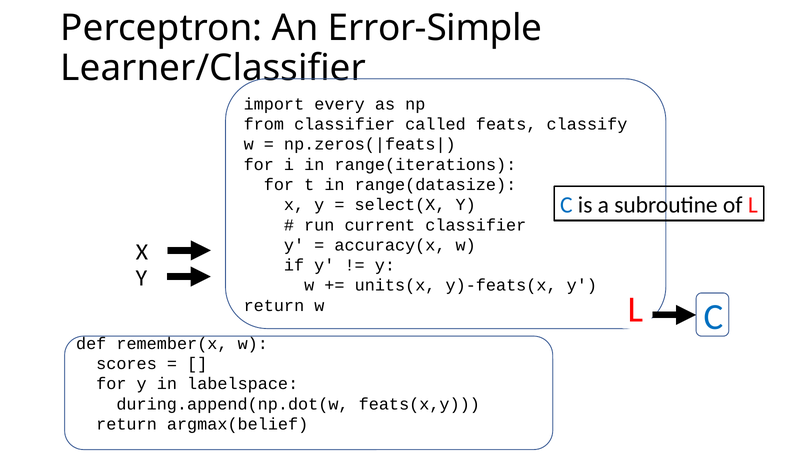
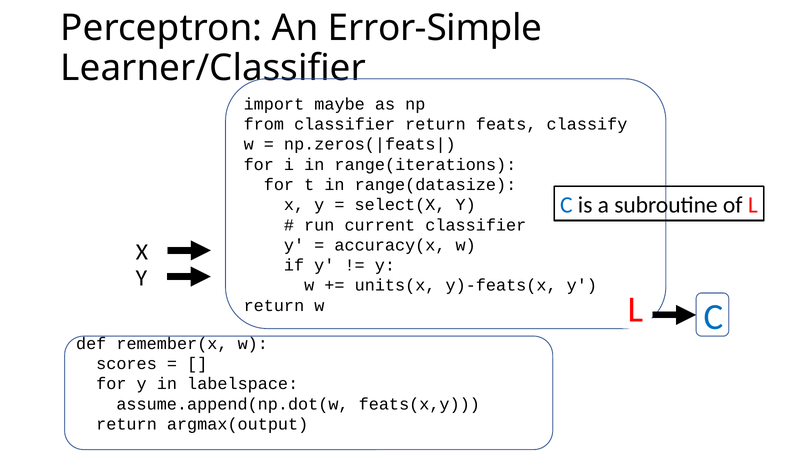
every: every -> maybe
classifier called: called -> return
during.append(np.dot(w: during.append(np.dot(w -> assume.append(np.dot(w
argmax(belief: argmax(belief -> argmax(output
